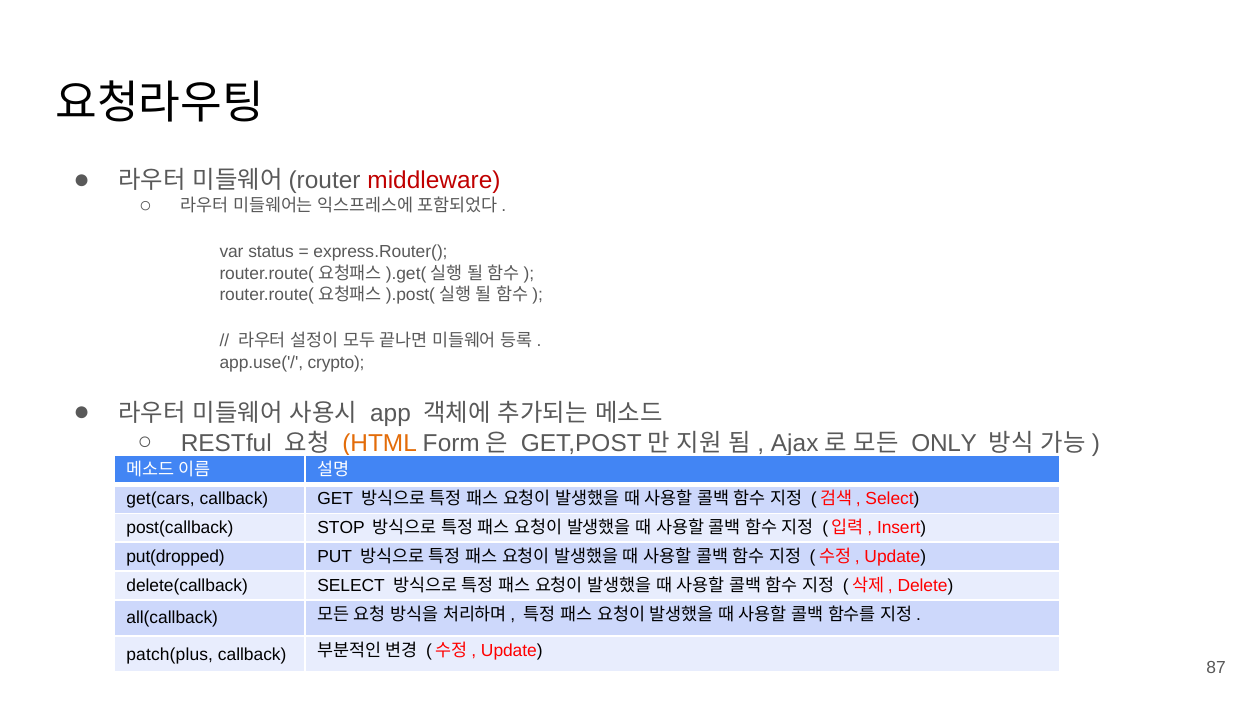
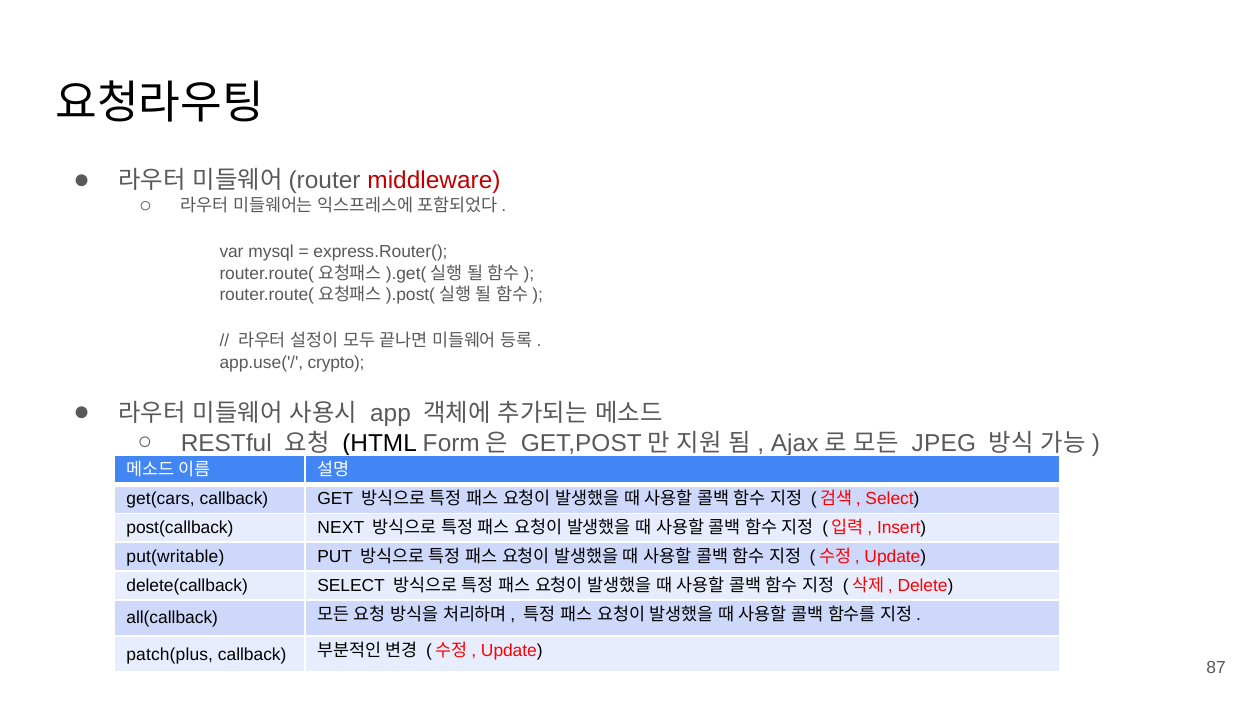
status: status -> mysql
HTML colour: orange -> black
ONLY: ONLY -> JPEG
STOP: STOP -> NEXT
put(dropped: put(dropped -> put(writable
